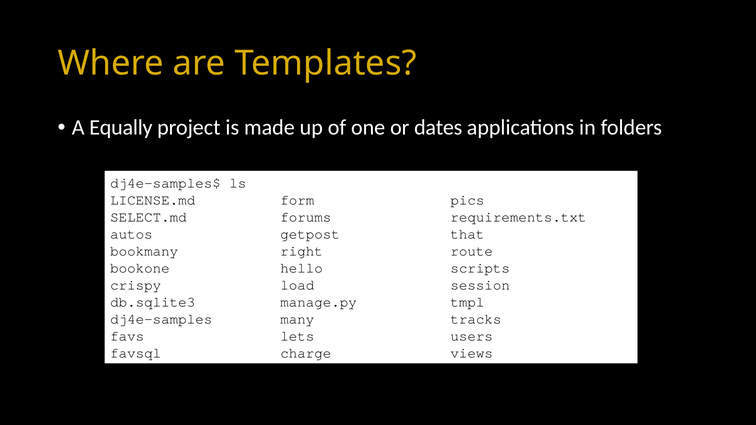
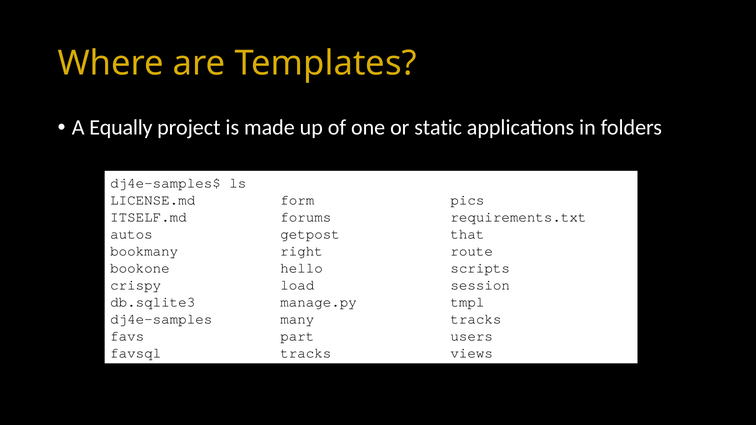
dates: dates -> static
SELECT.md: SELECT.md -> ITSELF.md
lets: lets -> part
favsql charge: charge -> tracks
